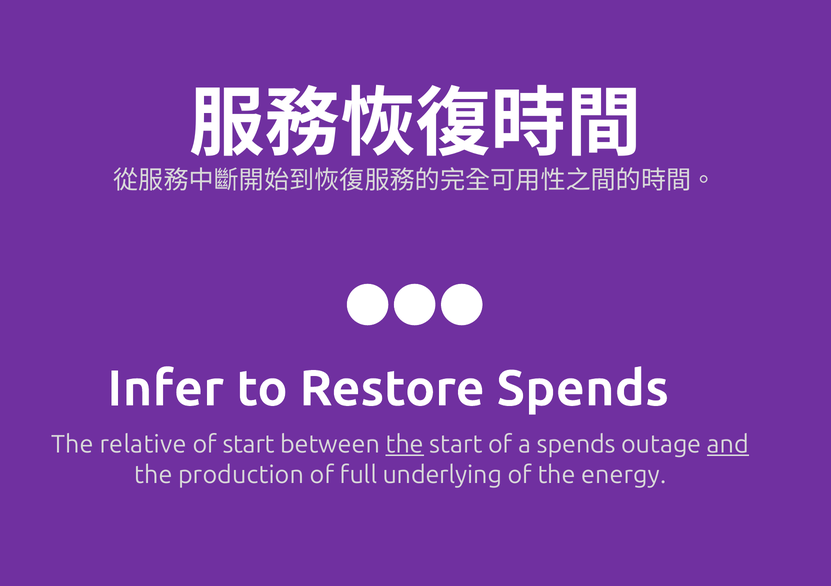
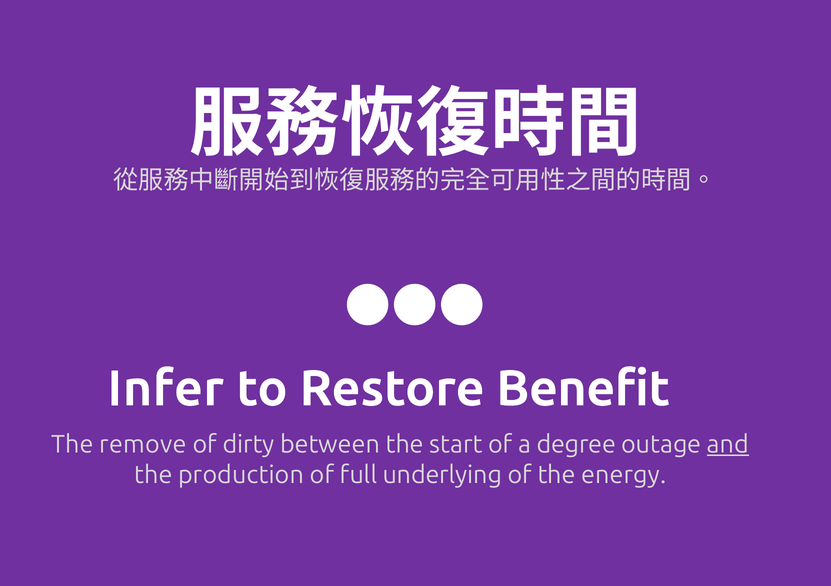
Restore Spends: Spends -> Benefit
relative: relative -> remove
of start: start -> dirty
the at (405, 444) underline: present -> none
a spends: spends -> degree
